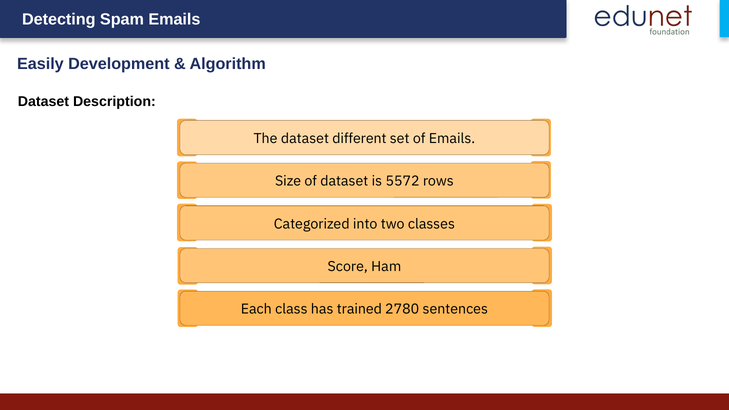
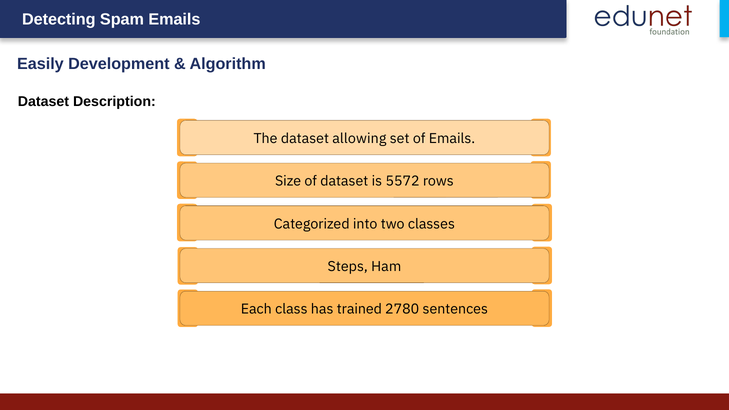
different: different -> allowing
Score: Score -> Steps
